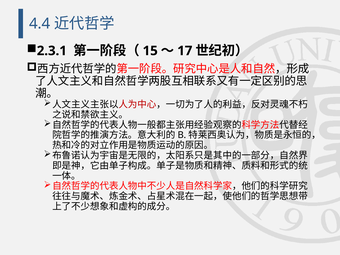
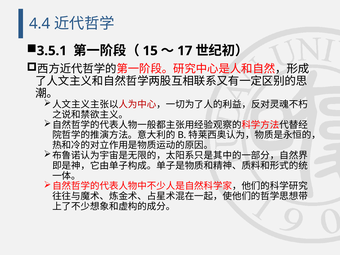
2.3.1: 2.3.1 -> 3.5.1
